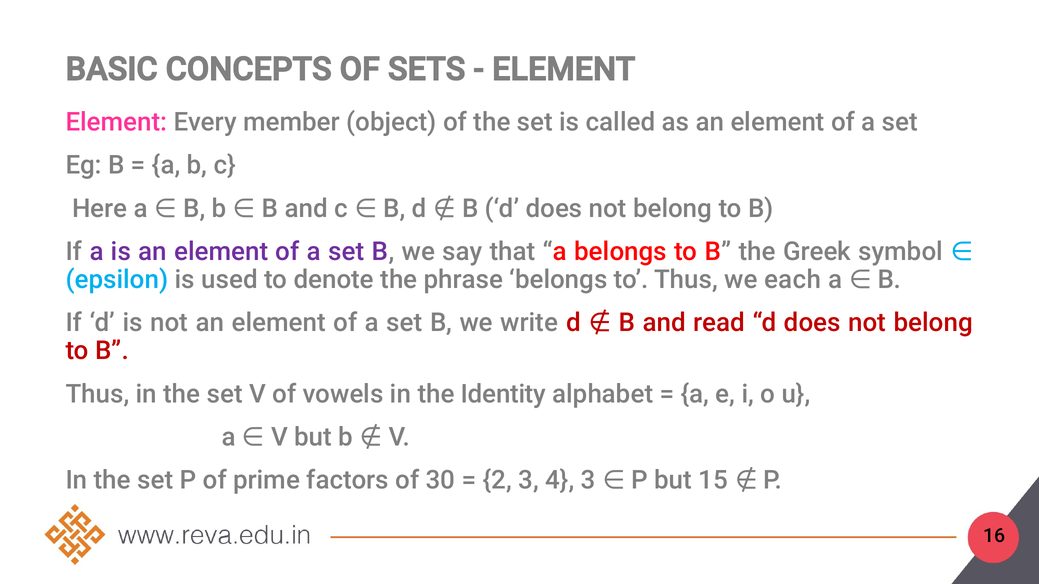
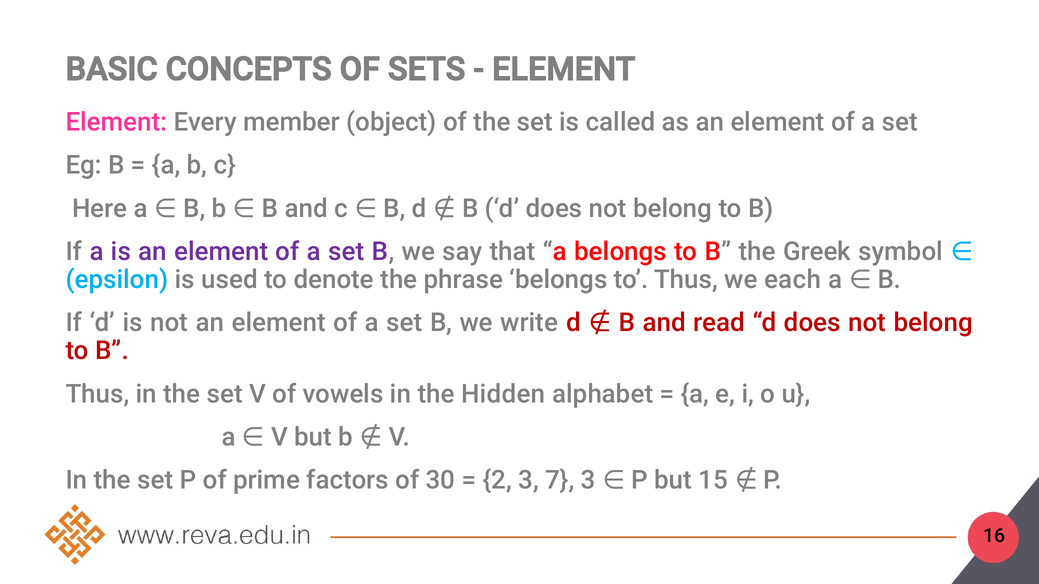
Identity: Identity -> Hidden
4: 4 -> 7
